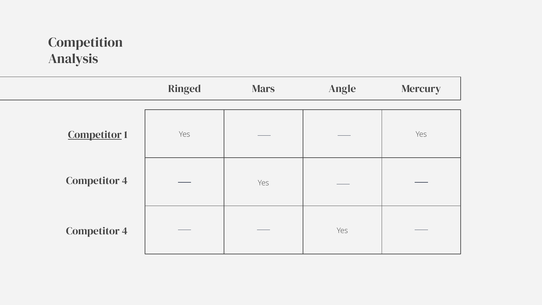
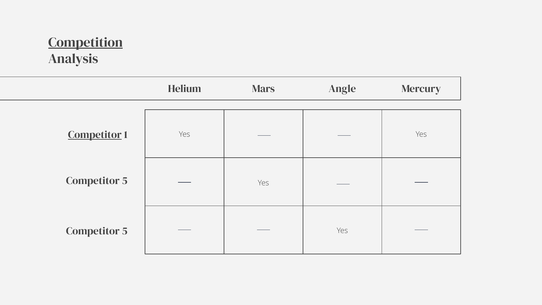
Competition underline: none -> present
Ringed: Ringed -> Helium
4 at (125, 181): 4 -> 5
4 at (125, 231): 4 -> 5
